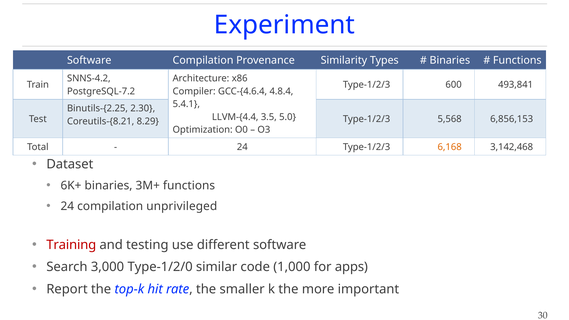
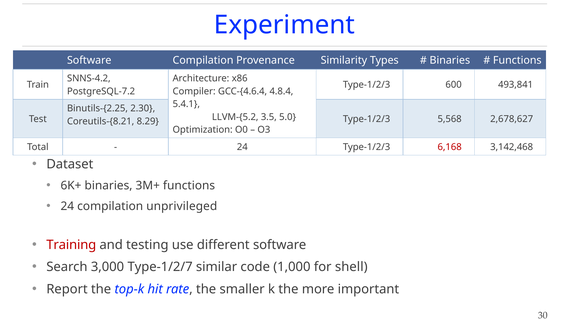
LLVM-{4.4: LLVM-{4.4 -> LLVM-{5.2
6,856,153: 6,856,153 -> 2,678,627
6,168 colour: orange -> red
Type-1/2/0: Type-1/2/0 -> Type-1/2/7
apps: apps -> shell
